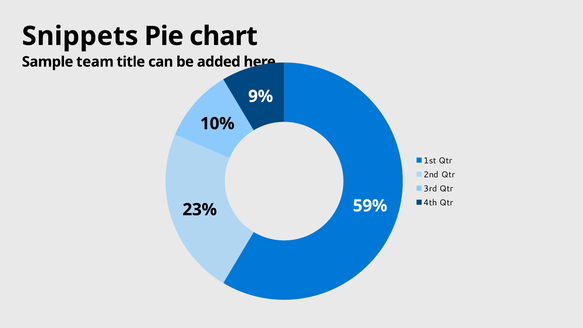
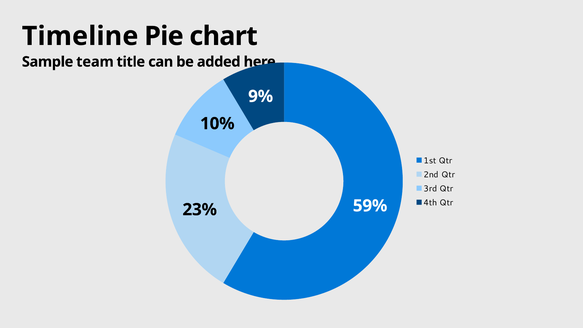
Snippets: Snippets -> Timeline
